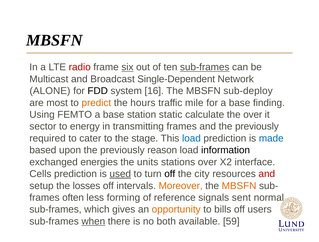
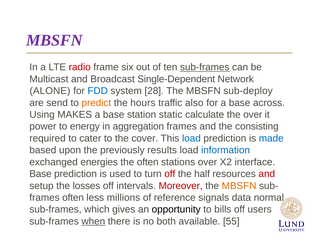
MBSFN at (54, 40) colour: black -> purple
six underline: present -> none
FDD colour: black -> blue
16: 16 -> 28
most: most -> send
mile: mile -> also
finding: finding -> across
FEMTO: FEMTO -> MAKES
sector: sector -> power
transmitting: transmitting -> aggregation
and the previously: previously -> consisting
stage: stage -> cover
reason: reason -> results
information colour: black -> blue
the units: units -> often
Cells at (40, 174): Cells -> Base
used underline: present -> none
off at (170, 174) colour: black -> red
city: city -> half
Moreover colour: orange -> red
forming: forming -> millions
sent: sent -> data
opportunity colour: orange -> black
59: 59 -> 55
